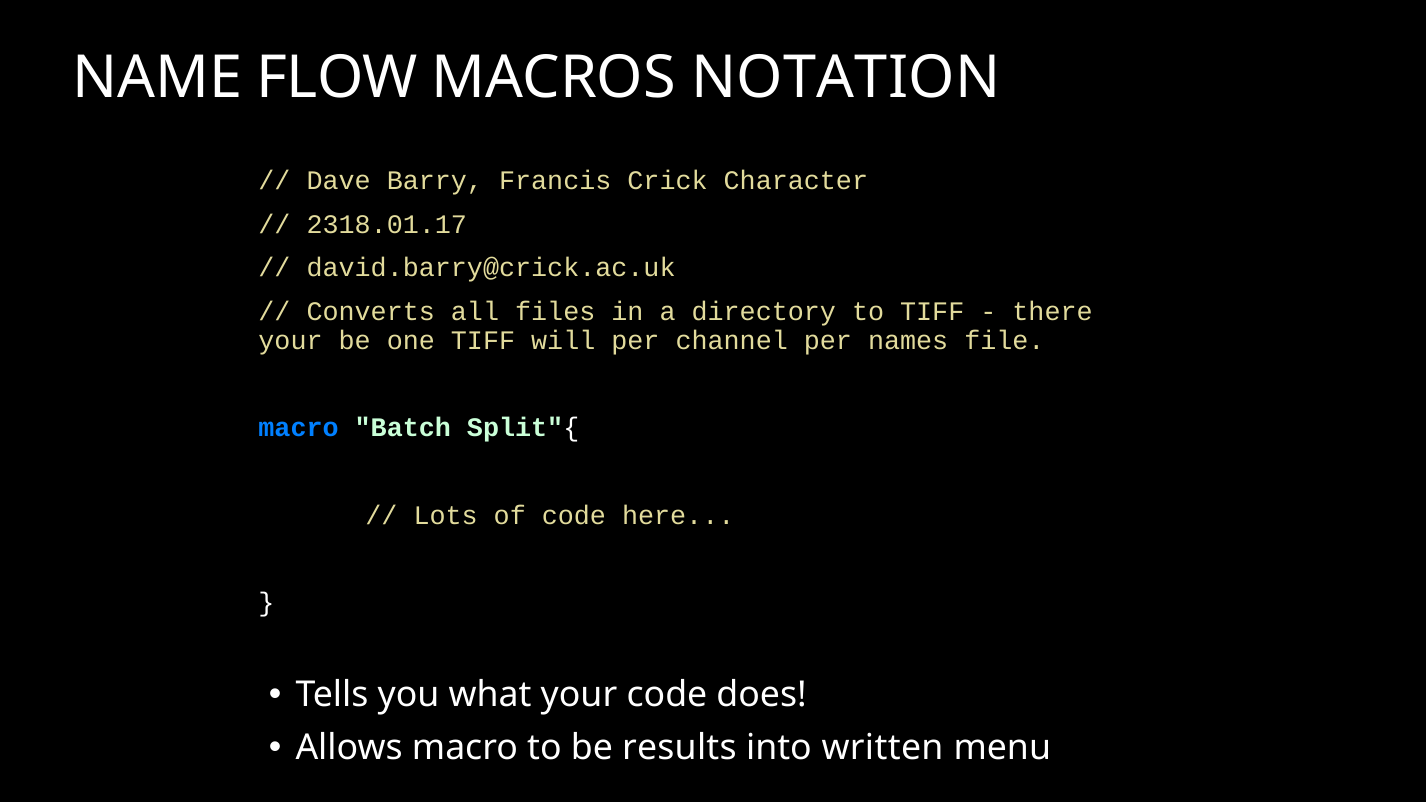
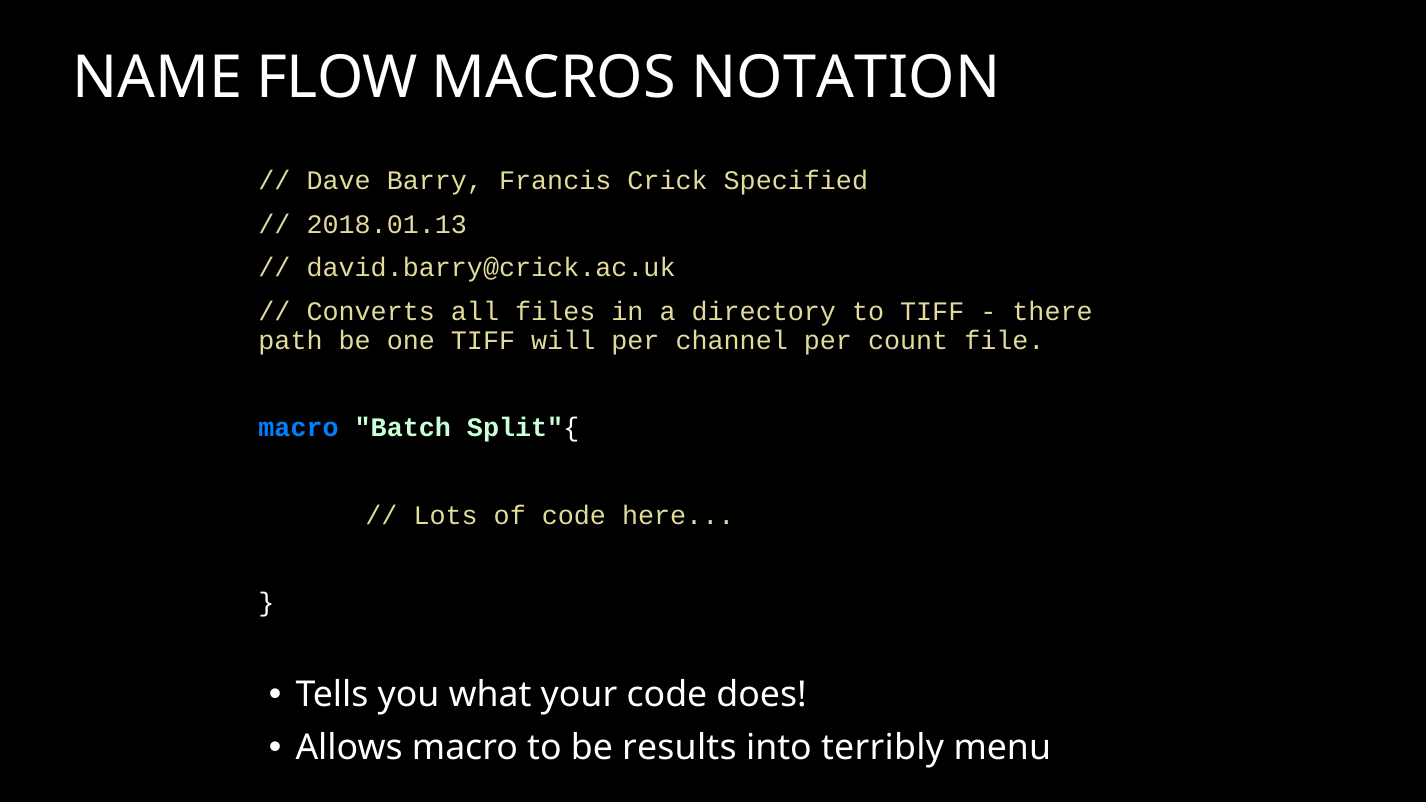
Character: Character -> Specified
2318.01.17: 2318.01.17 -> 2018.01.13
your at (291, 341): your -> path
names: names -> count
written: written -> terribly
